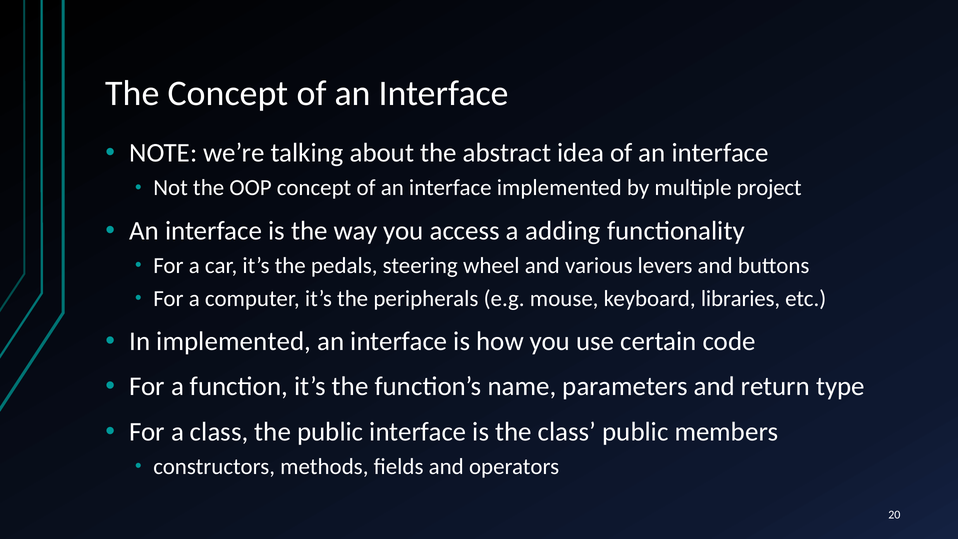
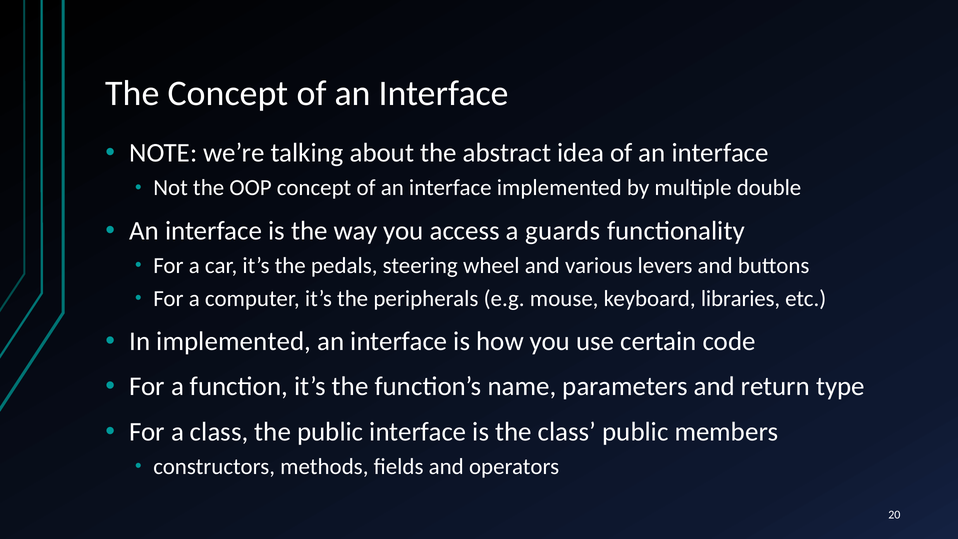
project: project -> double
adding: adding -> guards
